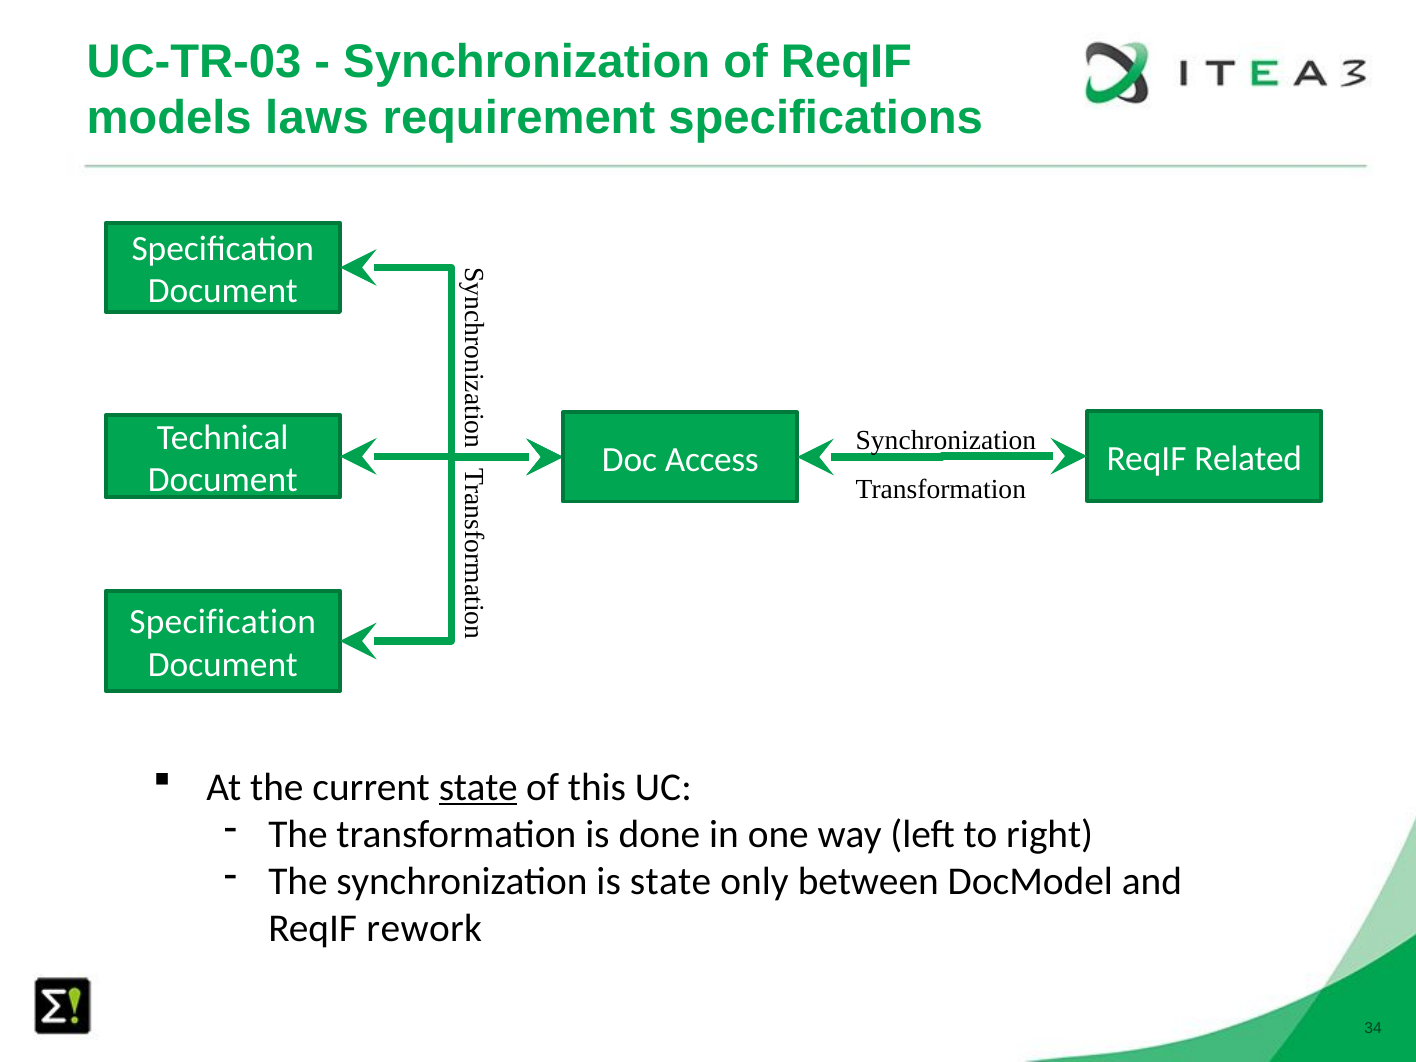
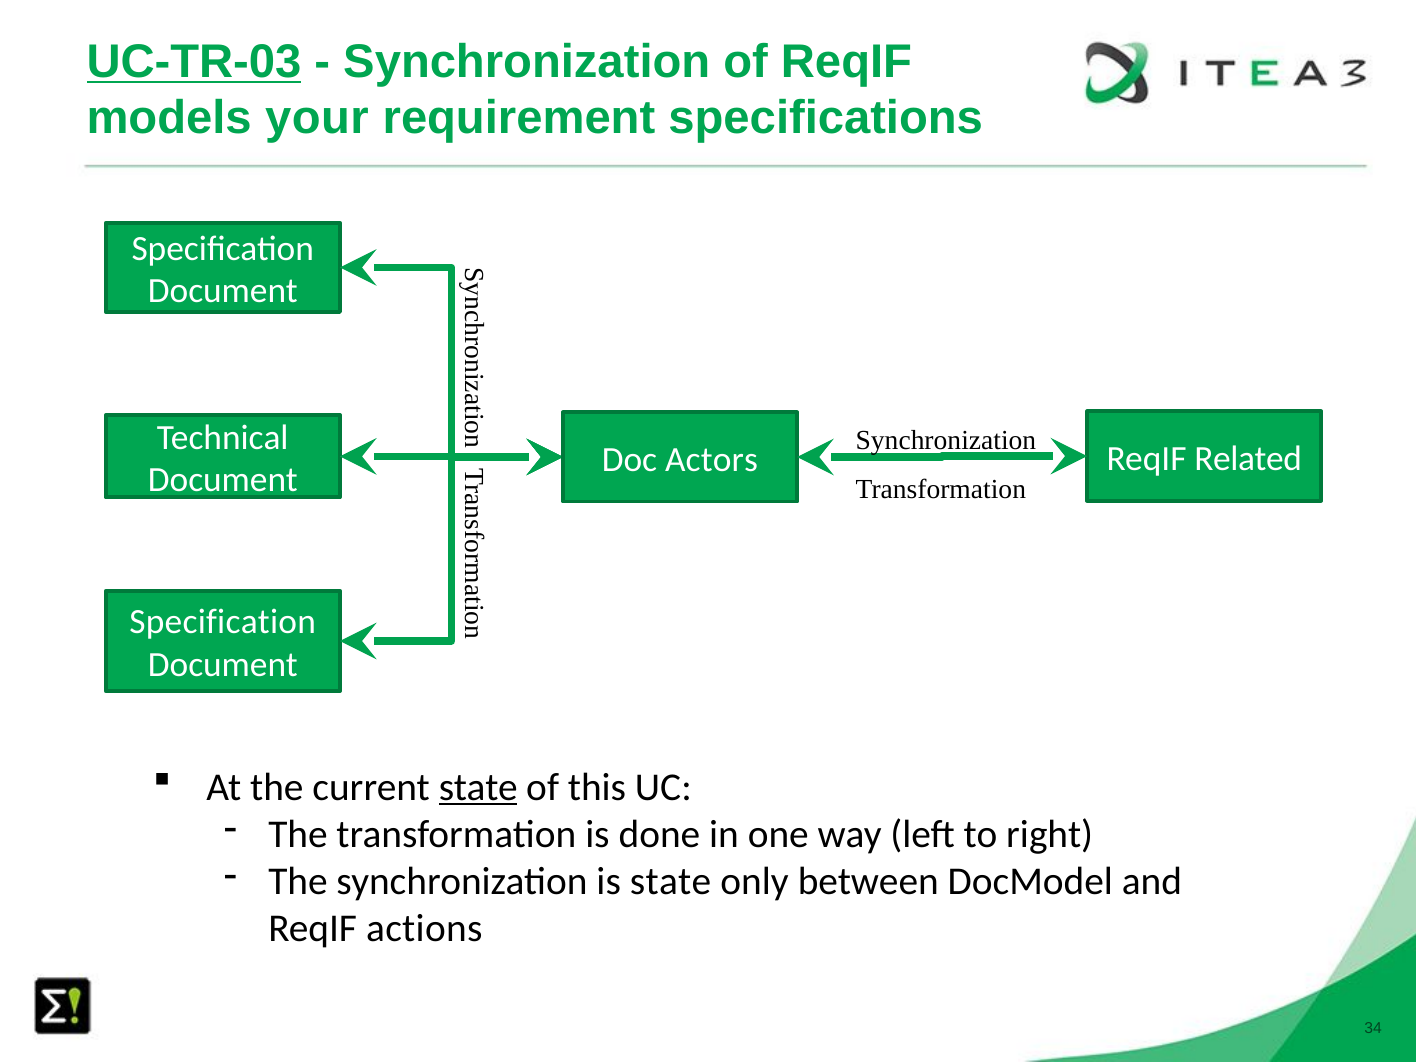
UC-TR-03 underline: none -> present
laws: laws -> your
Access: Access -> Actors
rework: rework -> actions
